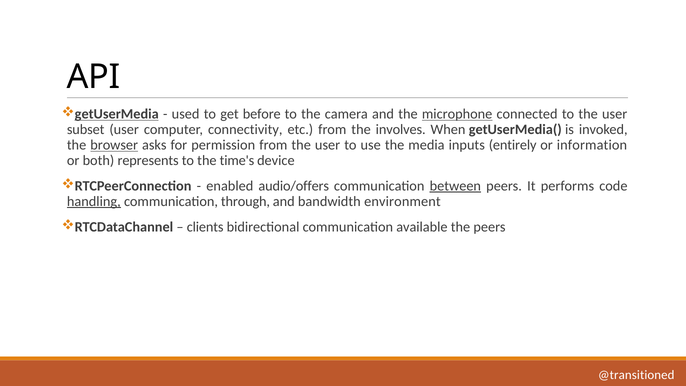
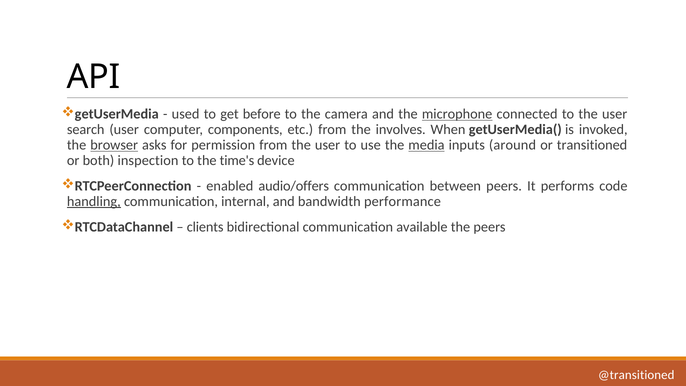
getUserMedia underline: present -> none
subset: subset -> search
connectivity: connectivity -> components
media underline: none -> present
entirely: entirely -> around
information: information -> transitioned
represents: represents -> inspection
between underline: present -> none
through: through -> internal
environment: environment -> performance
